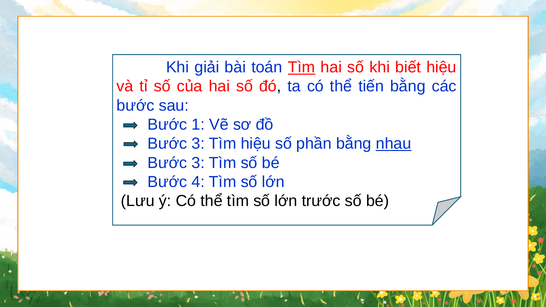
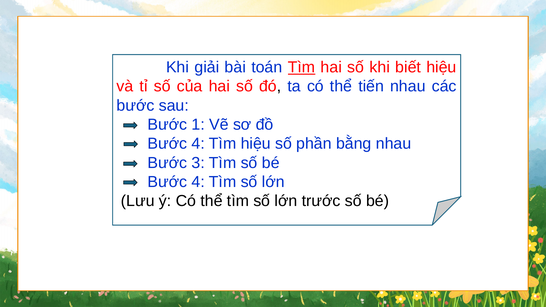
tiến bằng: bằng -> nhau
3 at (198, 144): 3 -> 4
nhau at (394, 144) underline: present -> none
